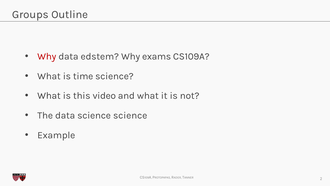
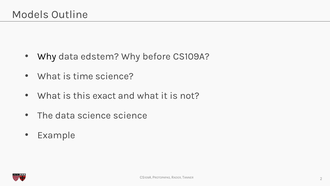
Groups: Groups -> Models
Why at (47, 56) colour: red -> black
exams: exams -> before
video: video -> exact
